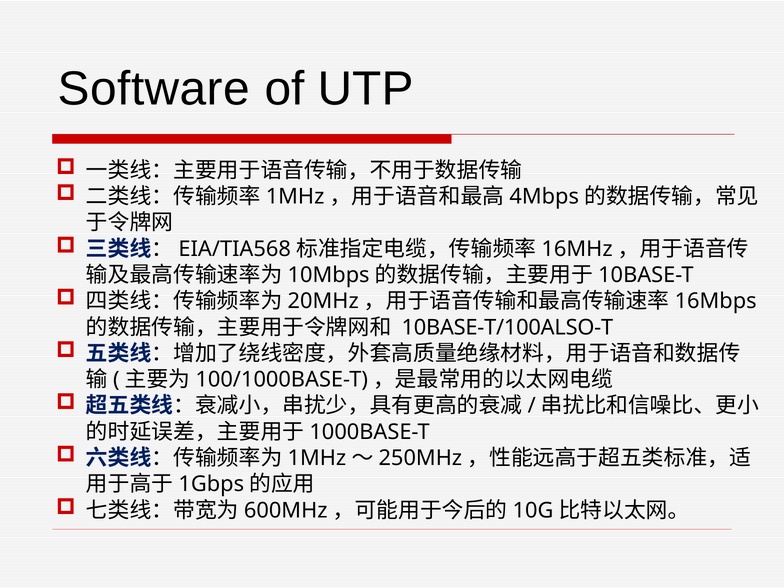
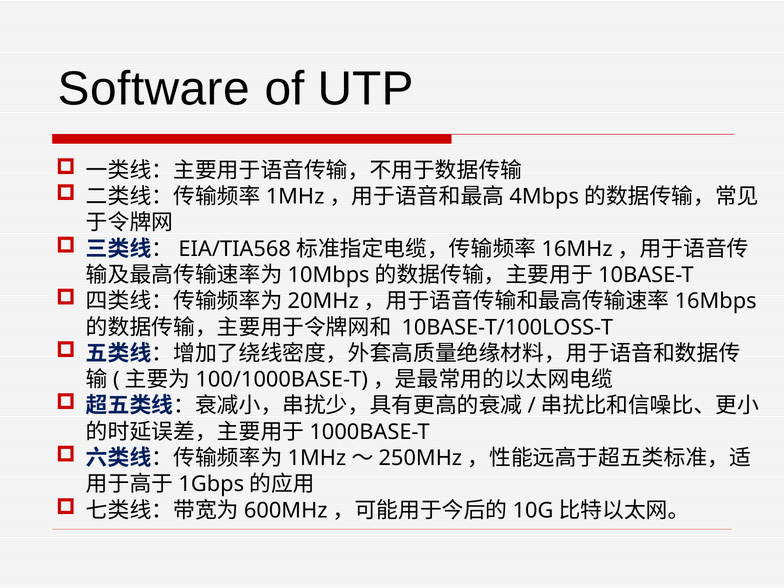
10BASE-T/100ALSO-T: 10BASE-T/100ALSO-T -> 10BASE-T/100LOSS-T
